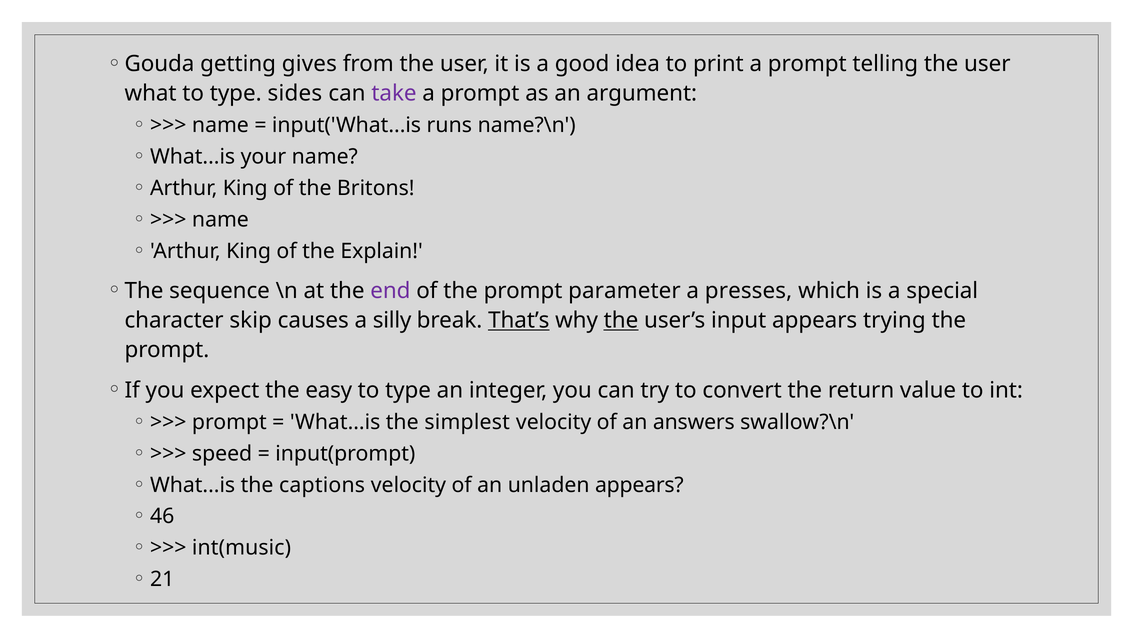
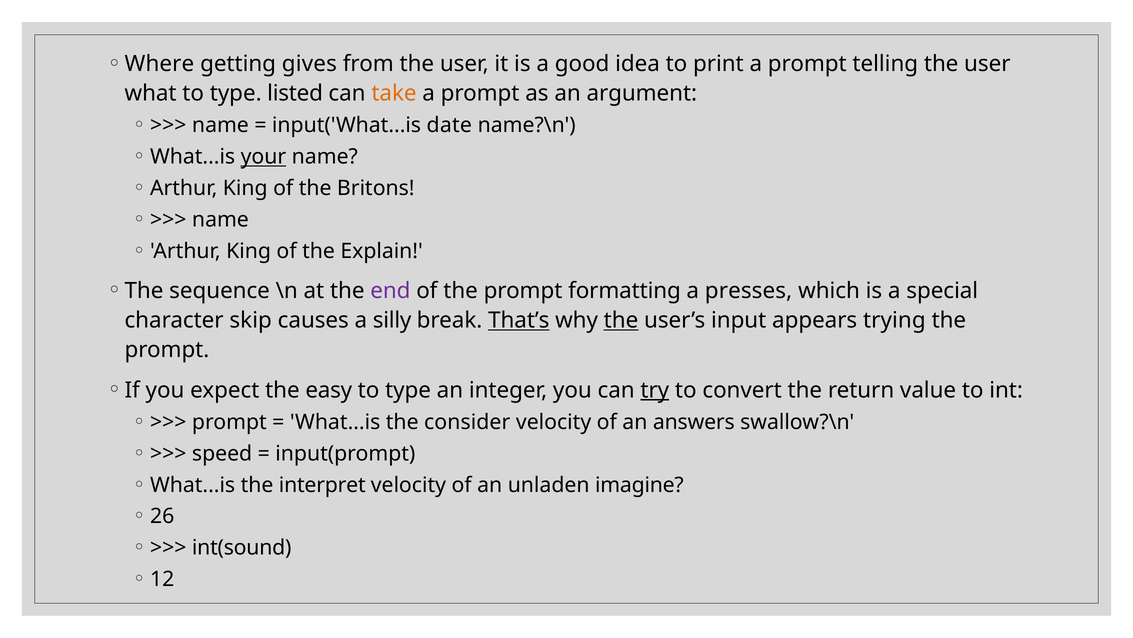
Gouda: Gouda -> Where
sides: sides -> listed
take colour: purple -> orange
runs: runs -> date
your underline: none -> present
parameter: parameter -> formatting
try underline: none -> present
simplest: simplest -> consider
captions: captions -> interpret
unladen appears: appears -> imagine
46: 46 -> 26
int(music: int(music -> int(sound
21: 21 -> 12
